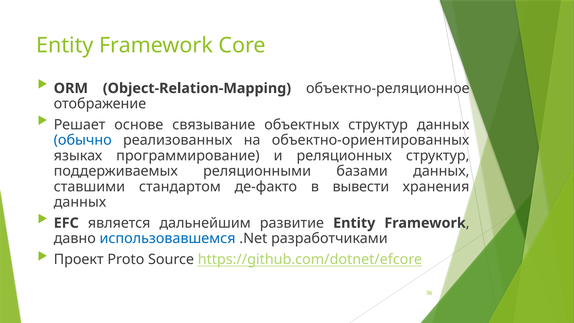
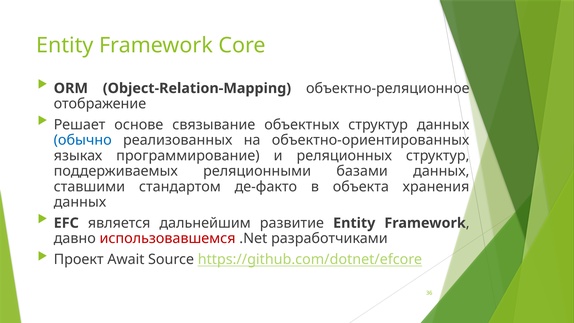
вывести: вывести -> объекта
использовавшемся colour: blue -> red
Proto: Proto -> Await
